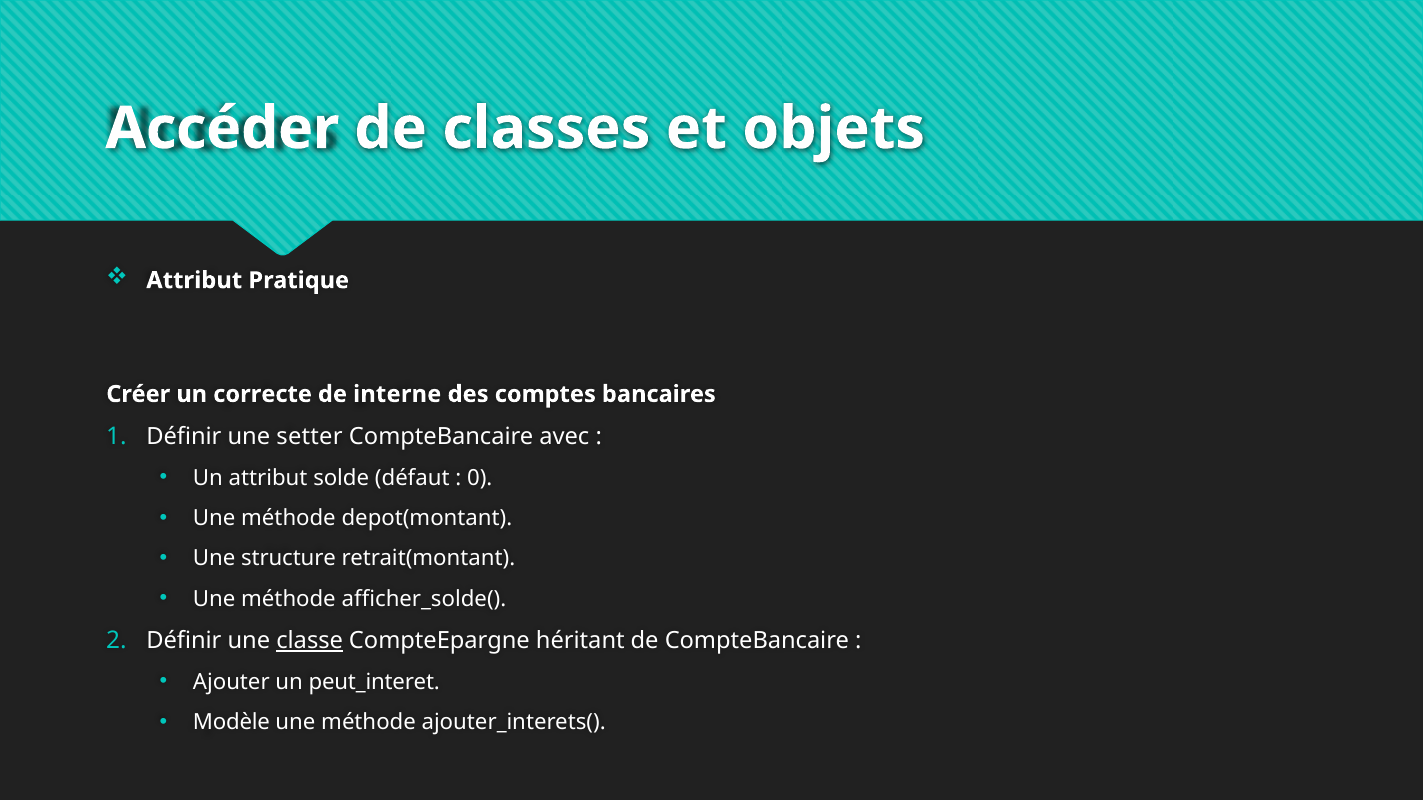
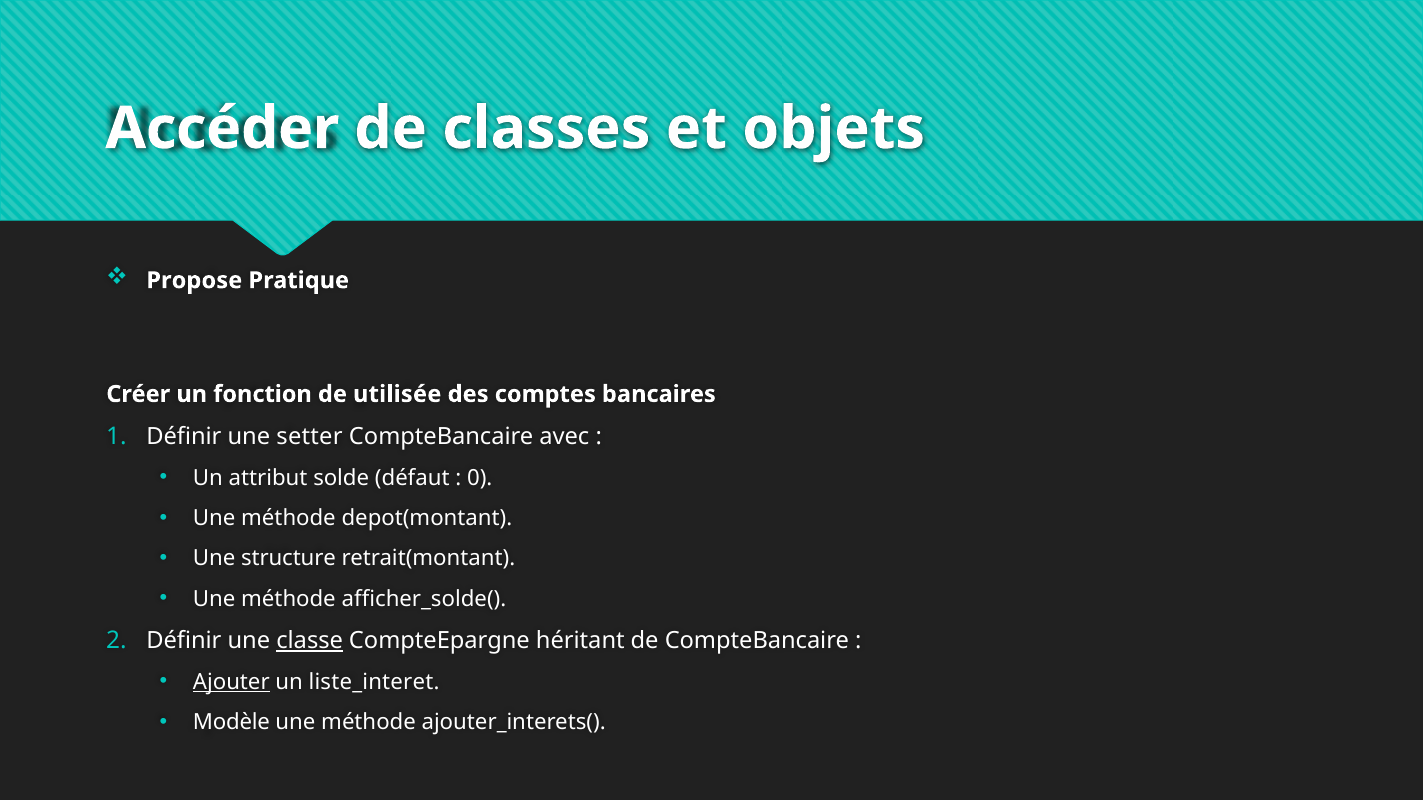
Attribut at (194, 281): Attribut -> Propose
correcte: correcte -> fonction
interne: interne -> utilisée
Ajouter underline: none -> present
peut_interet: peut_interet -> liste_interet
